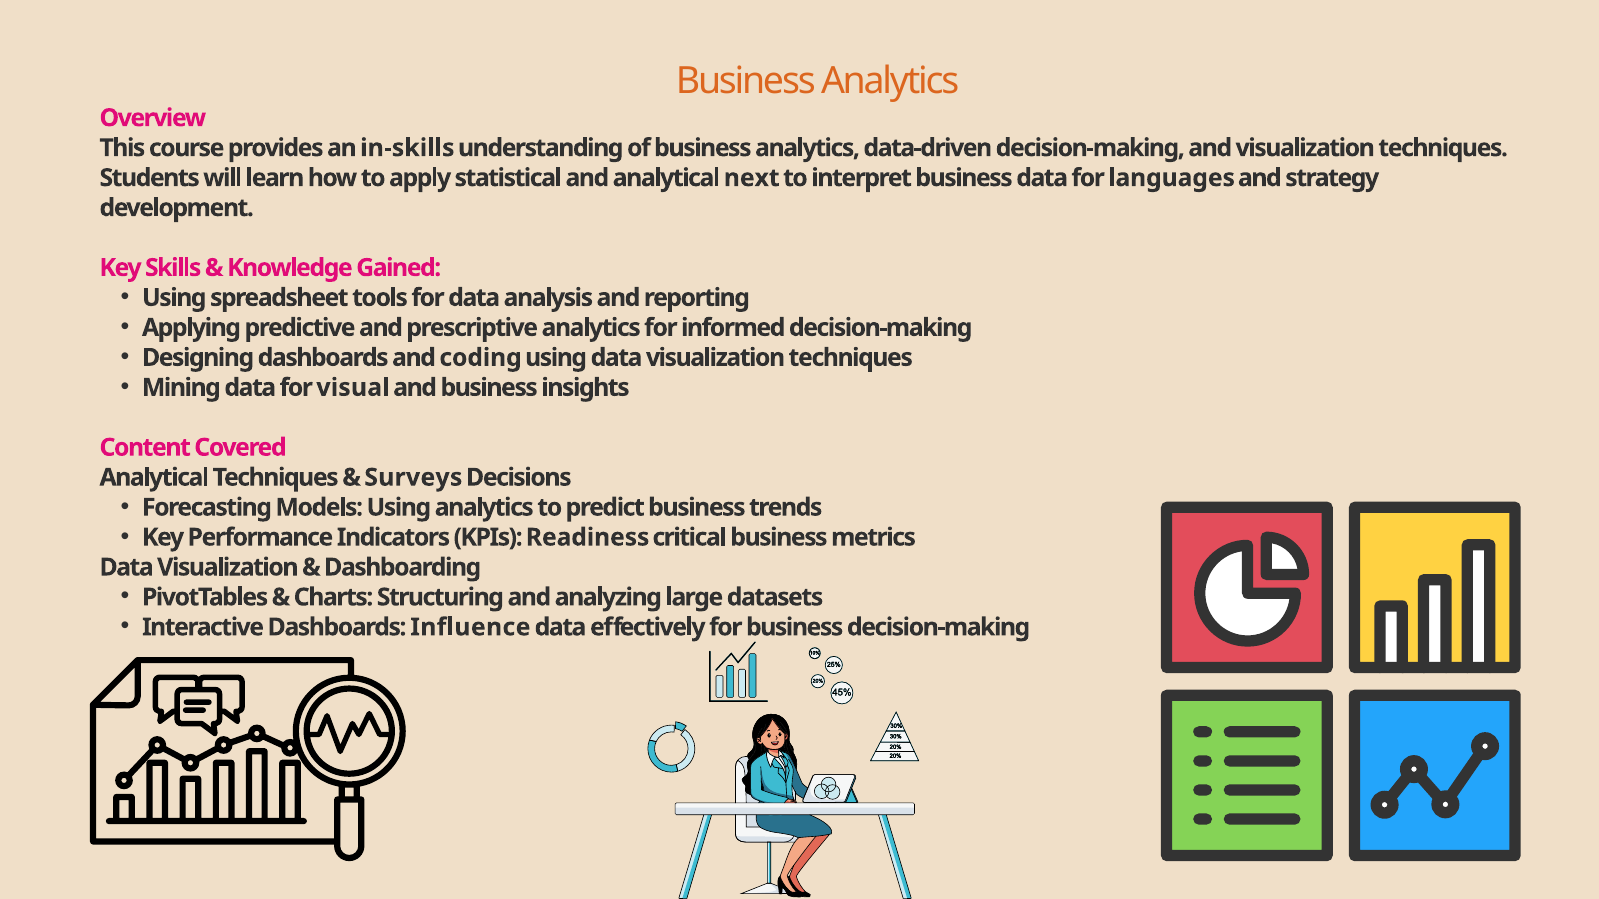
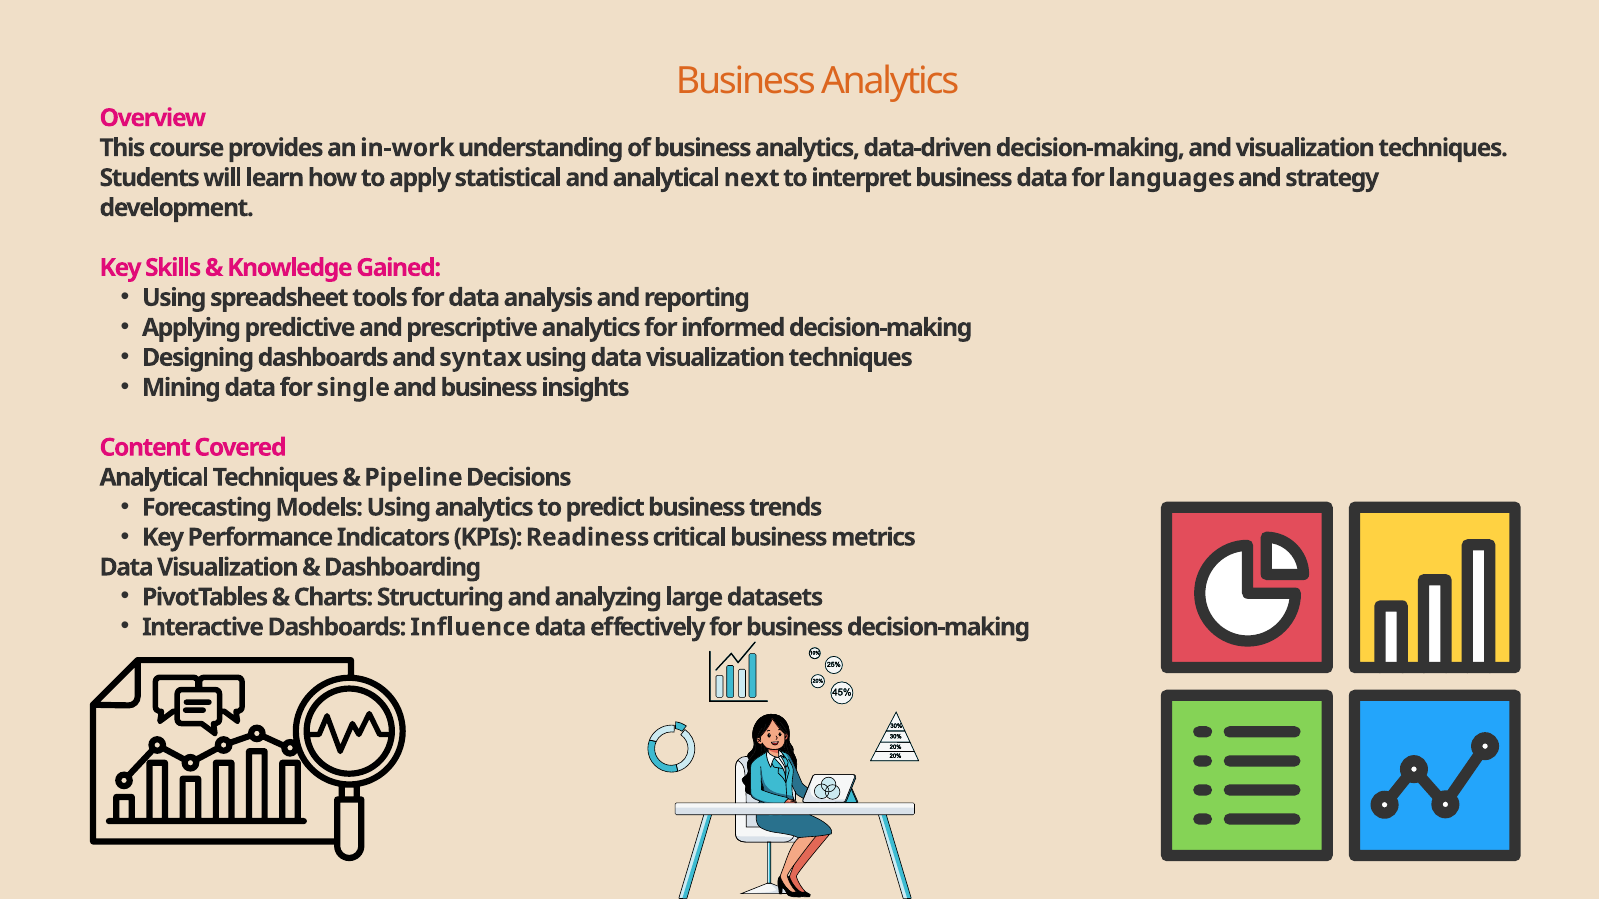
in-skills: in-skills -> in-work
coding: coding -> syntax
visual: visual -> single
Surveys: Surveys -> Pipeline
